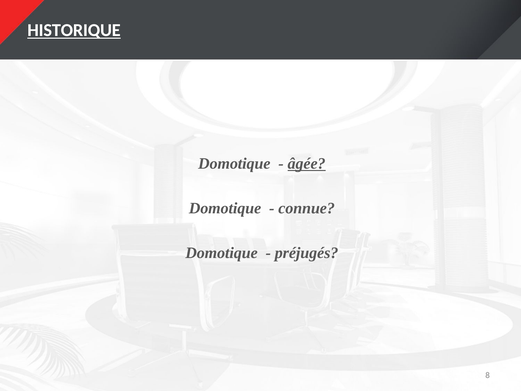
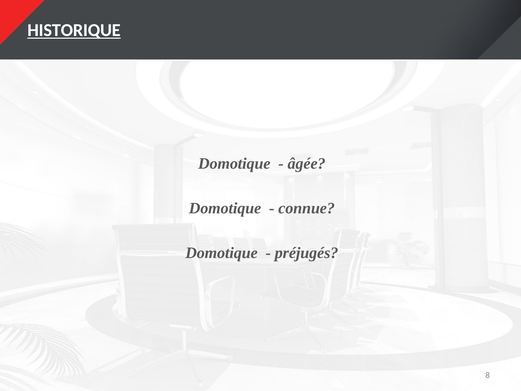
âgée underline: present -> none
